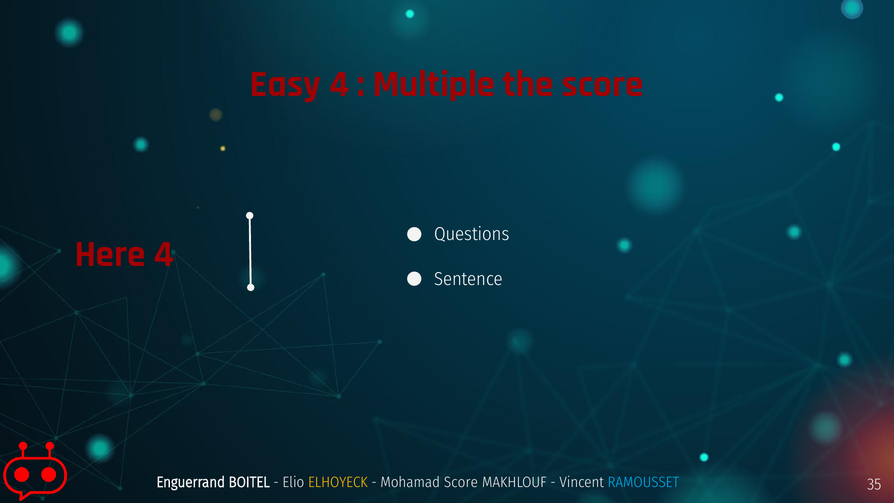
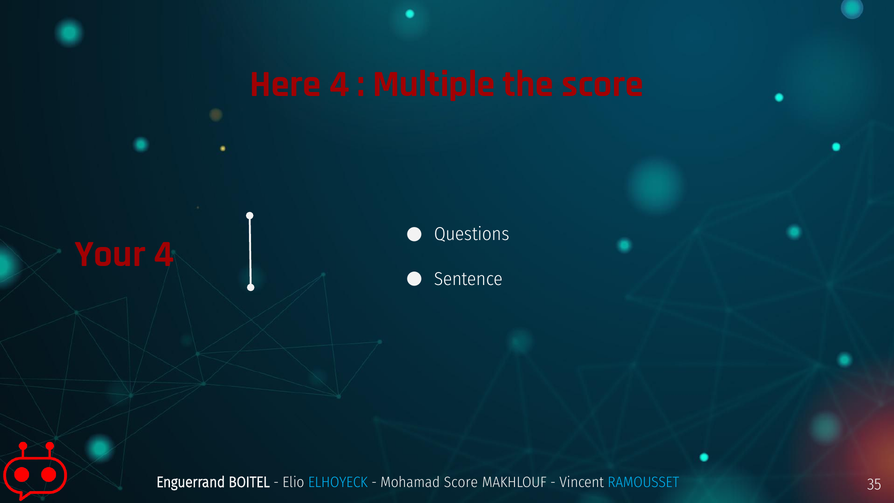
Easy: Easy -> Here
Here: Here -> Your
ELHOYECK colour: yellow -> light blue
